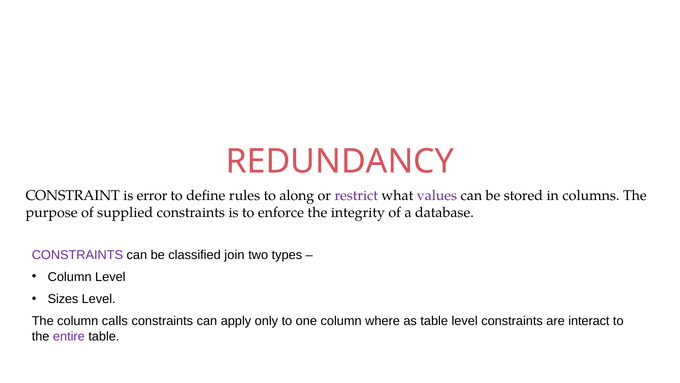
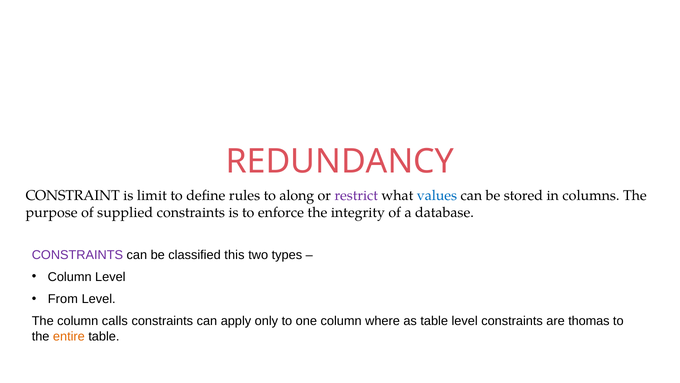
error: error -> limit
values colour: purple -> blue
join: join -> this
Sizes: Sizes -> From
interact: interact -> thomas
entire colour: purple -> orange
